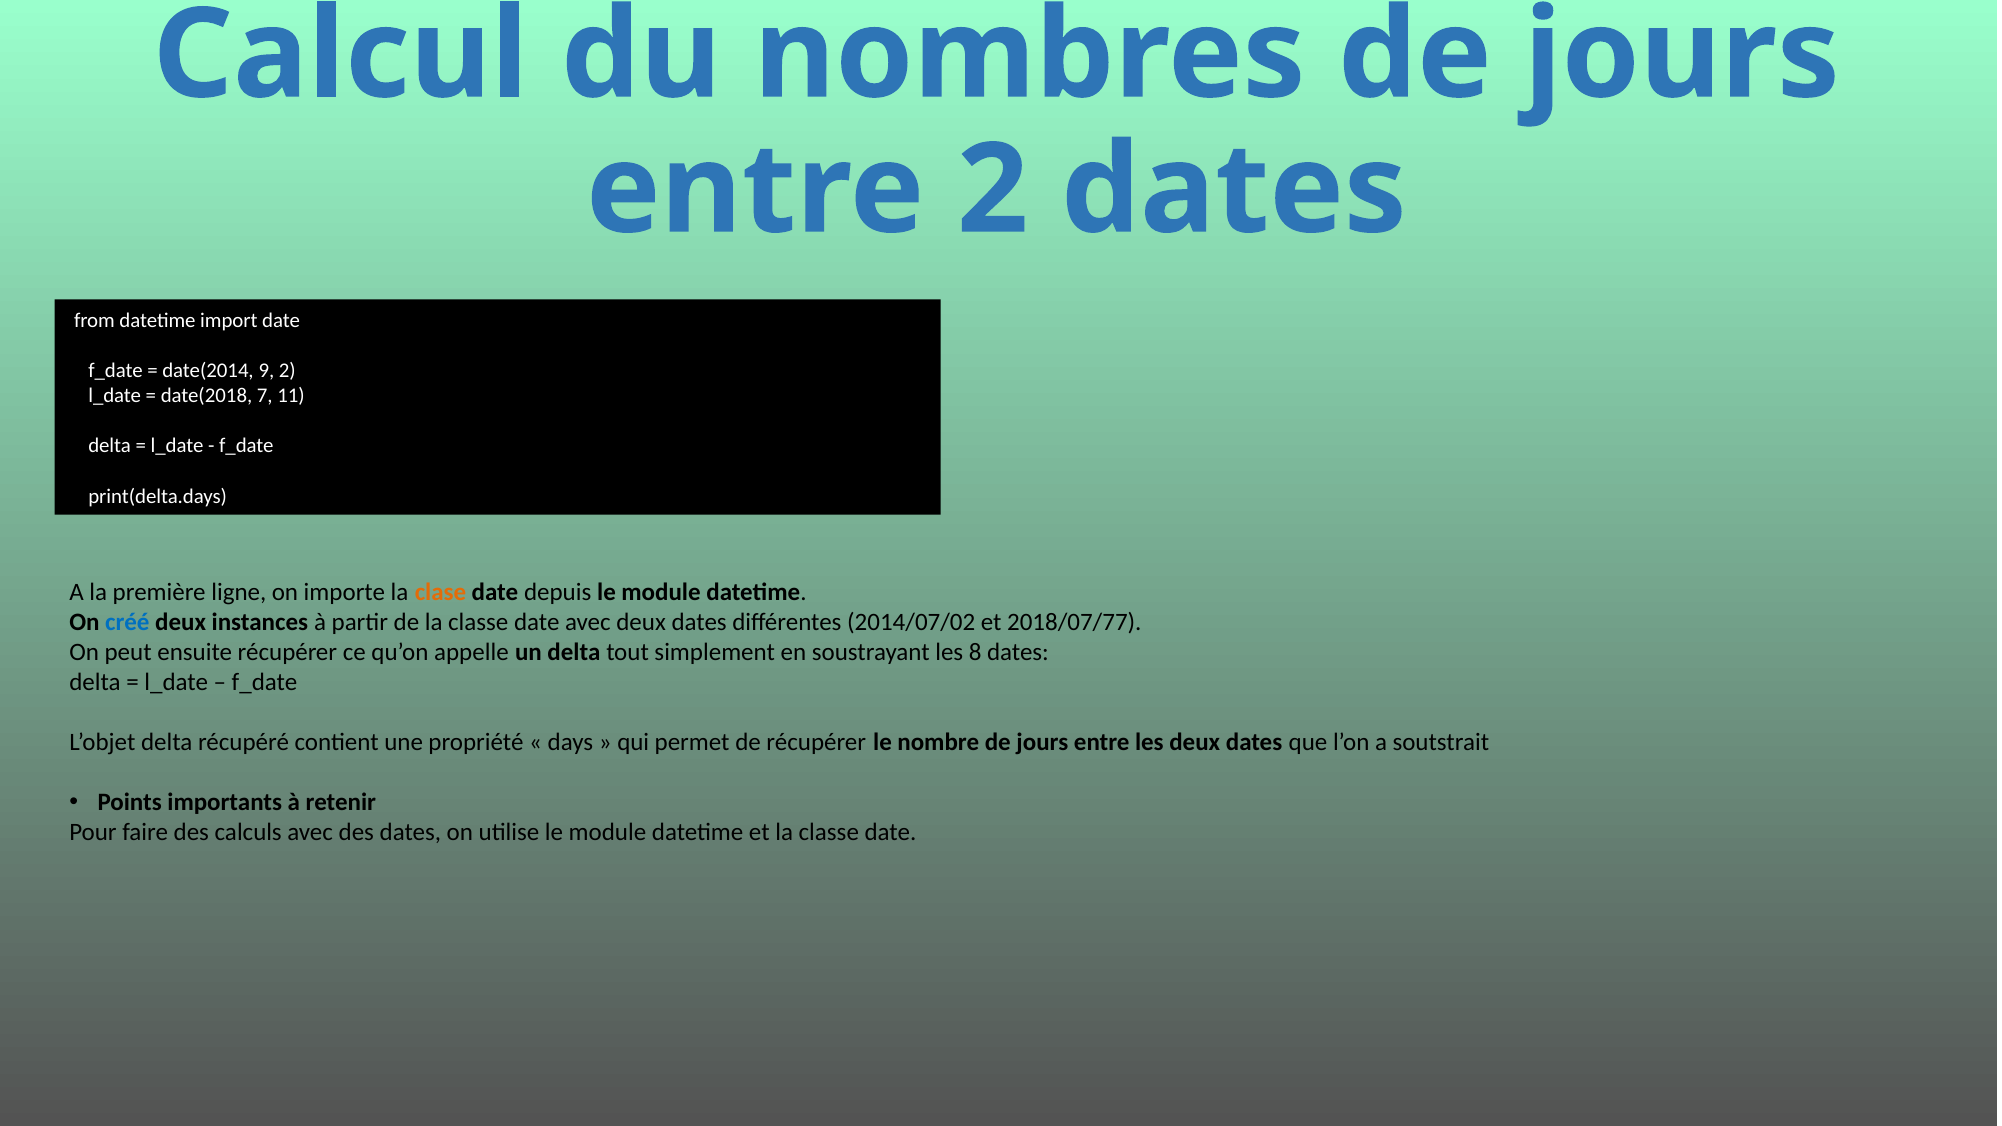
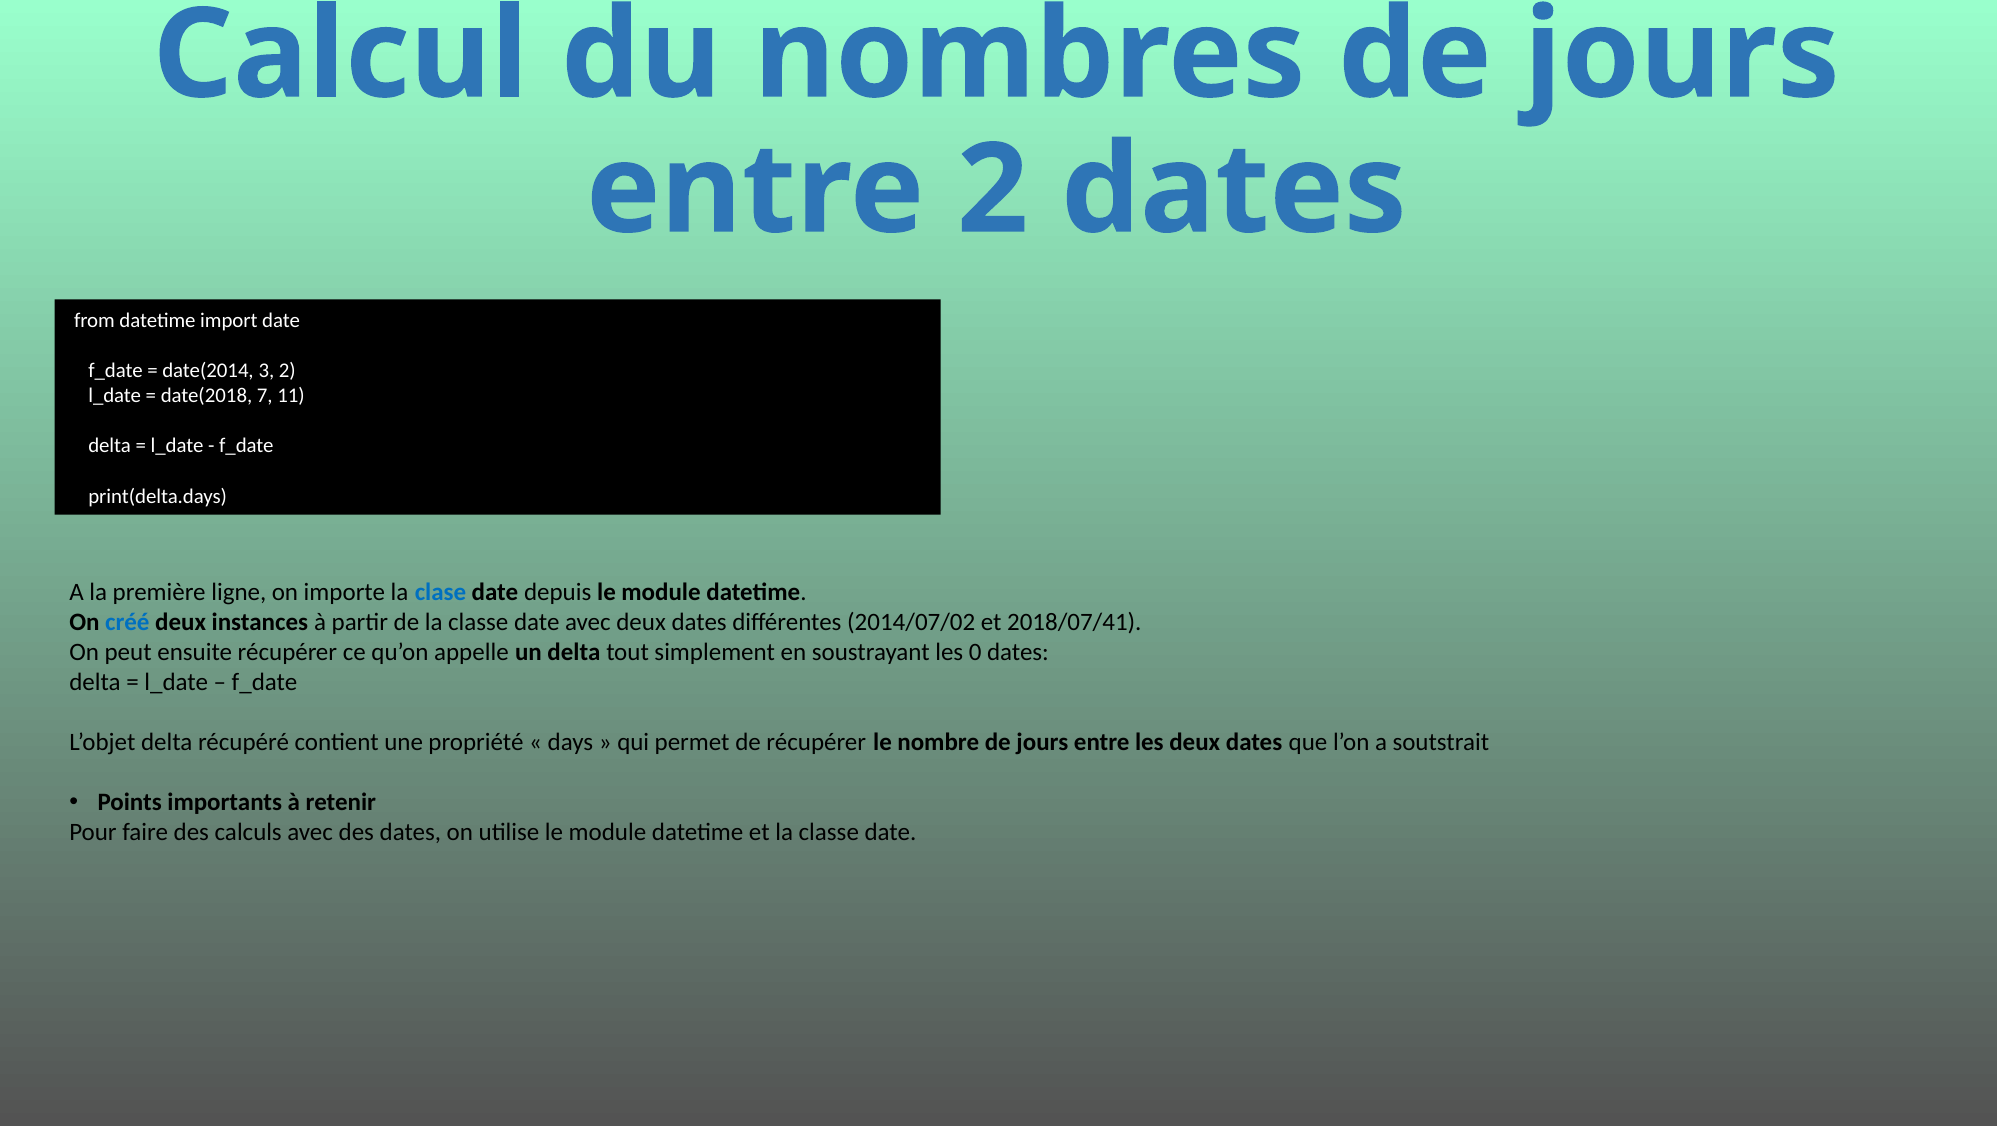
9: 9 -> 3
clase colour: orange -> blue
2018/07/77: 2018/07/77 -> 2018/07/41
8: 8 -> 0
